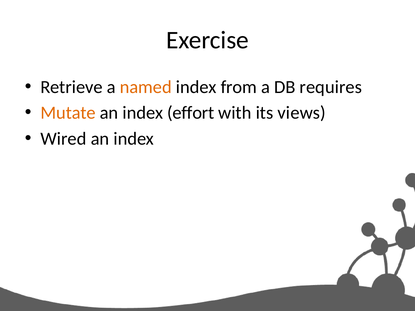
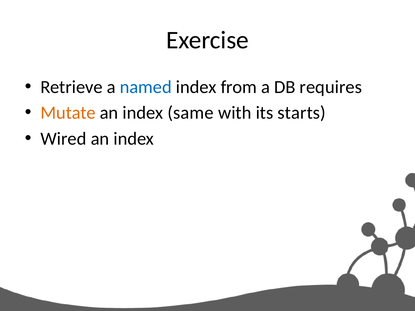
named colour: orange -> blue
effort: effort -> same
views: views -> starts
